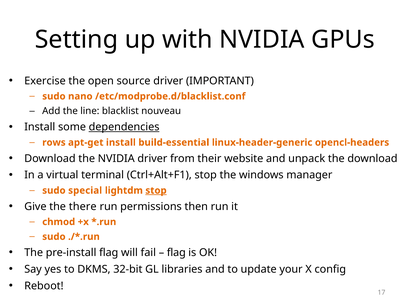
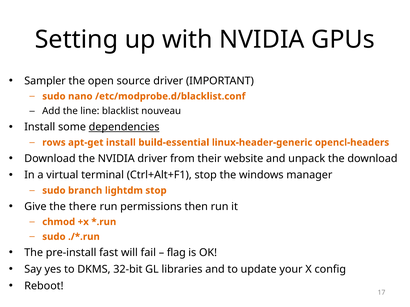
Exercise: Exercise -> Sampler
special: special -> branch
stop at (156, 191) underline: present -> none
pre-install flag: flag -> fast
